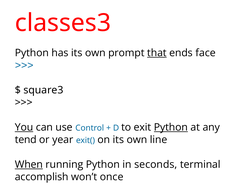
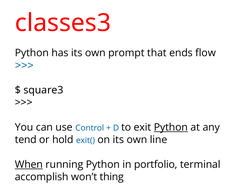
that underline: present -> none
face: face -> flow
You underline: present -> none
year: year -> hold
seconds: seconds -> portfolio
once: once -> thing
